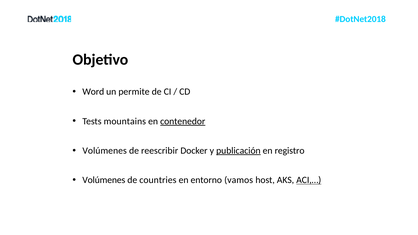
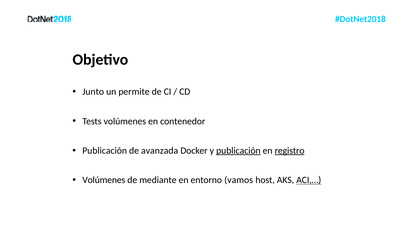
Word: Word -> Junto
Tests mountains: mountains -> volúmenes
contenedor underline: present -> none
Volúmenes at (105, 151): Volúmenes -> Publicación
reescribir: reescribir -> avanzada
registro underline: none -> present
countries: countries -> mediante
